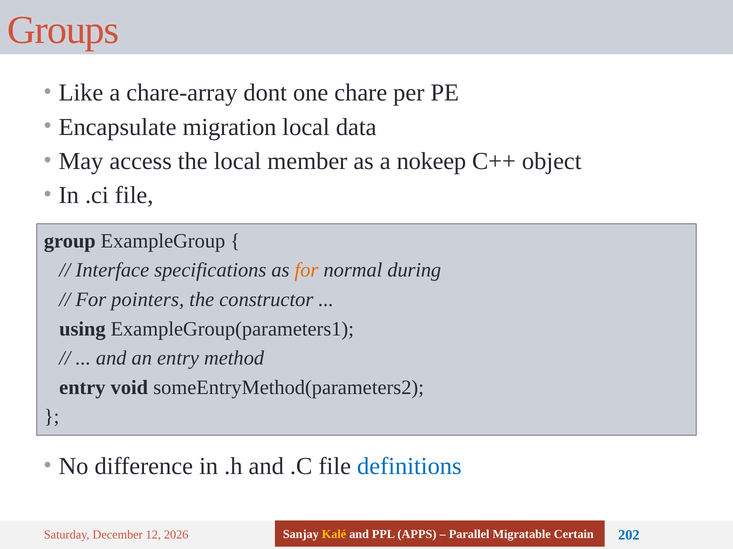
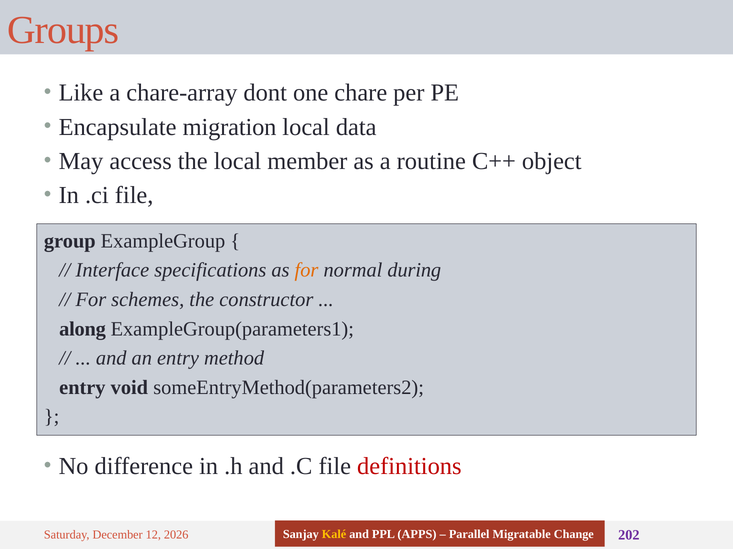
nokeep: nokeep -> routine
pointers: pointers -> schemes
using: using -> along
definitions colour: blue -> red
Certain: Certain -> Change
202 colour: blue -> purple
